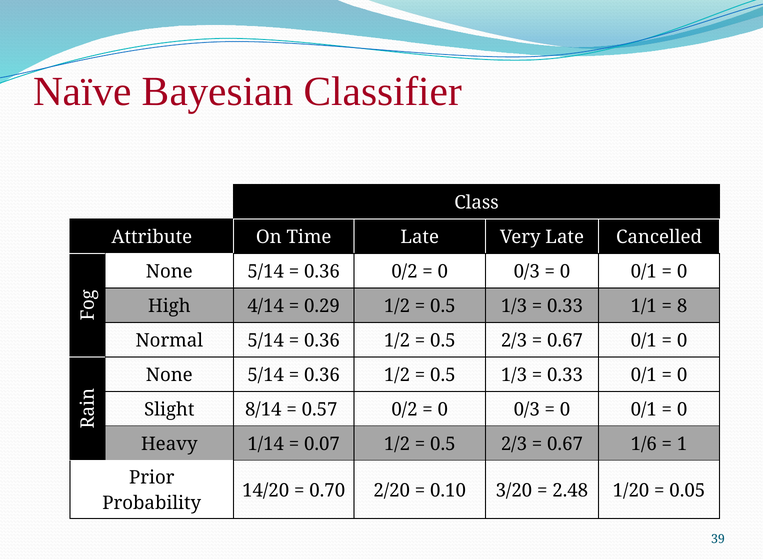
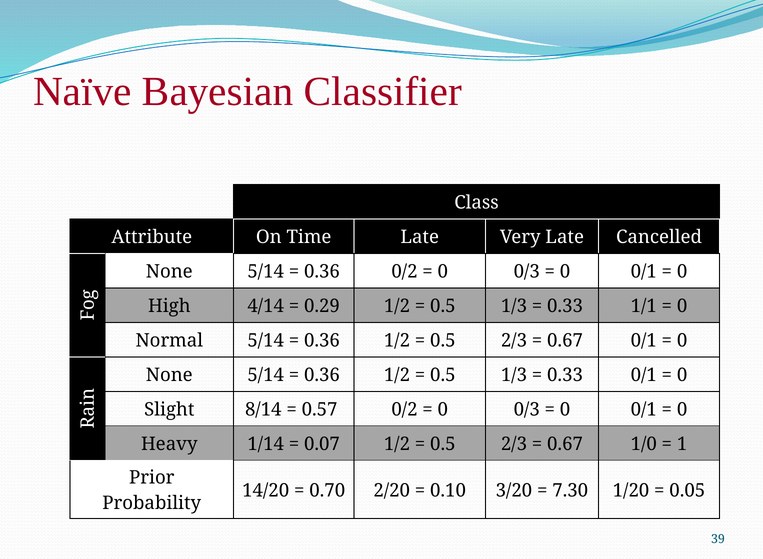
8 at (682, 306): 8 -> 0
1/6: 1/6 -> 1/0
2.48: 2.48 -> 7.30
